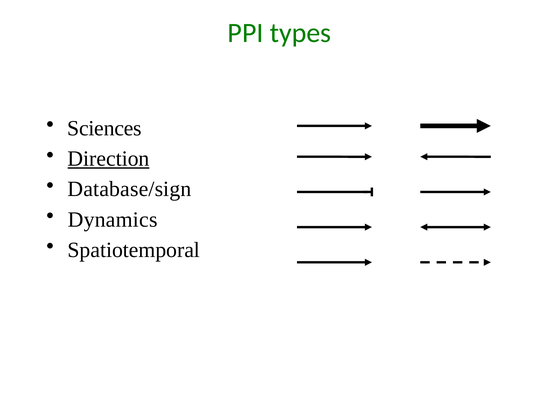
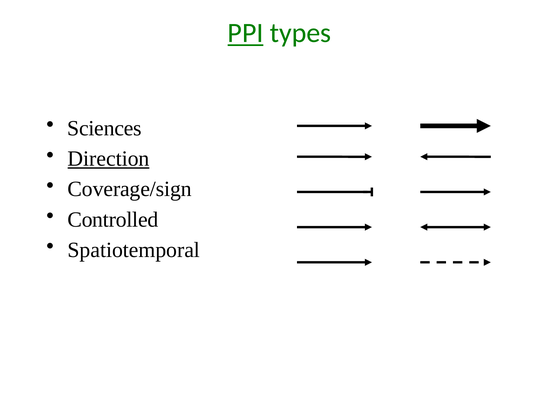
PPI underline: none -> present
Database/sign: Database/sign -> Coverage/sign
Dynamics: Dynamics -> Controlled
